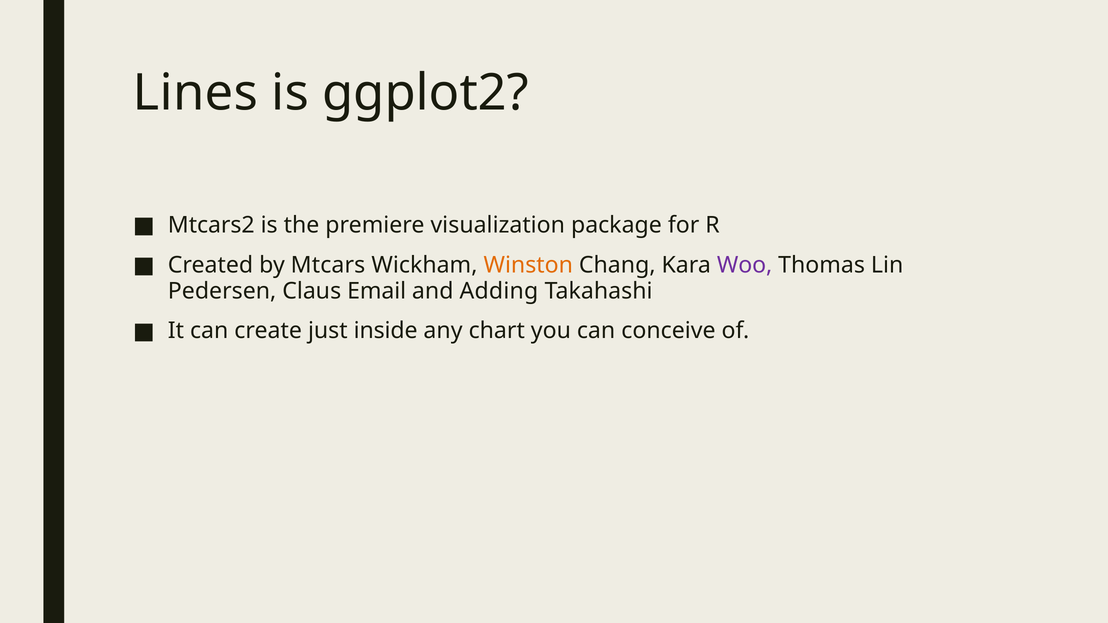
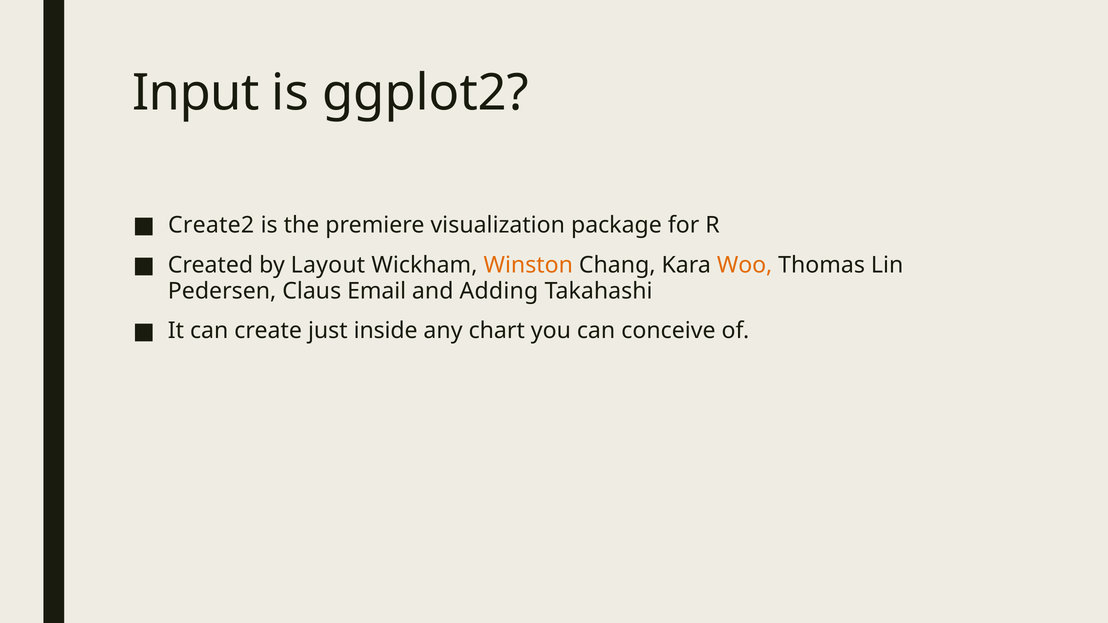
Lines: Lines -> Input
Mtcars2: Mtcars2 -> Create2
Mtcars: Mtcars -> Layout
Woo colour: purple -> orange
